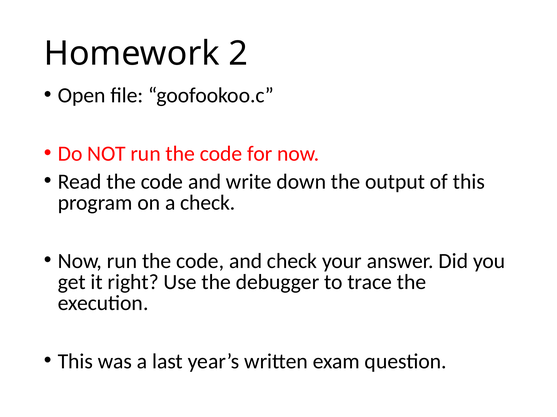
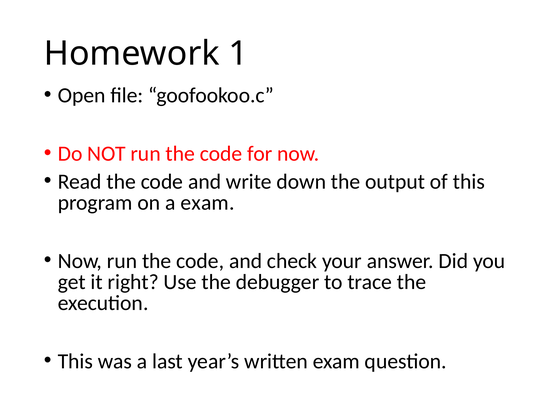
2: 2 -> 1
a check: check -> exam
